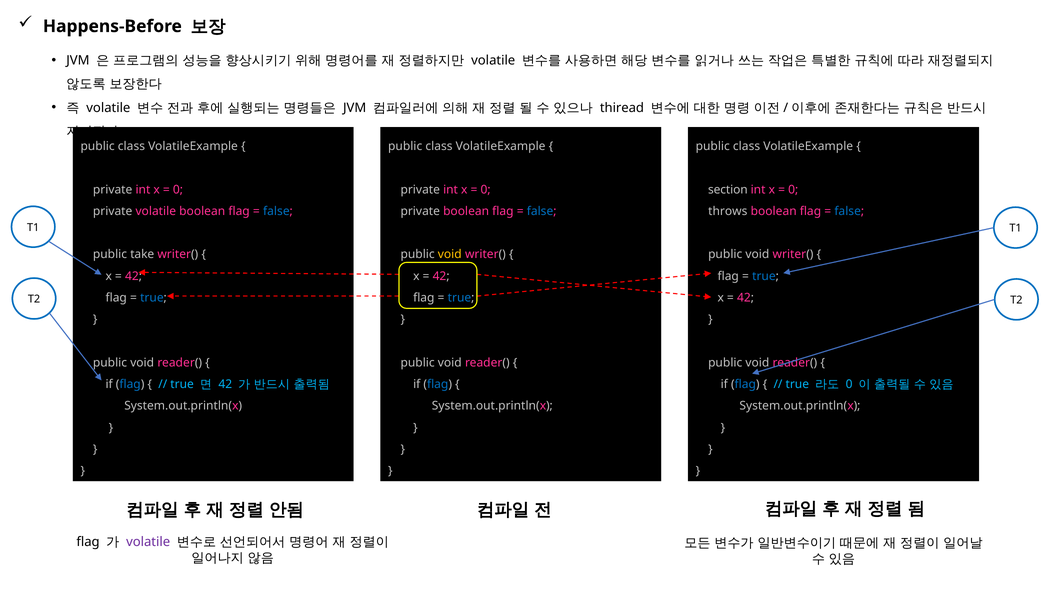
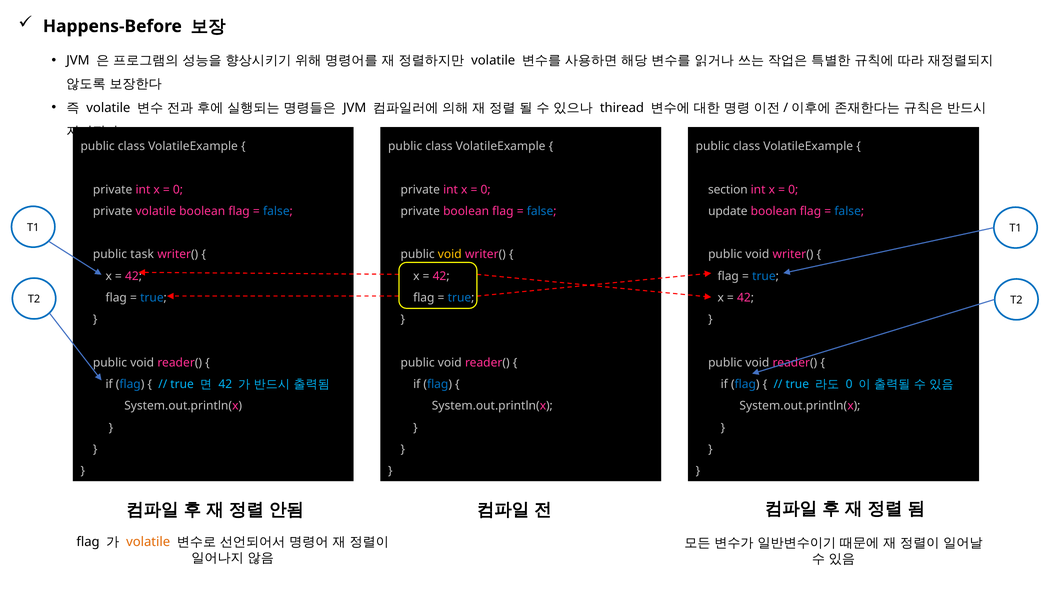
throws: throws -> update
take: take -> task
volatile at (148, 542) colour: purple -> orange
